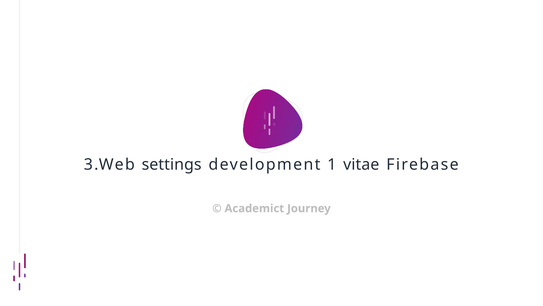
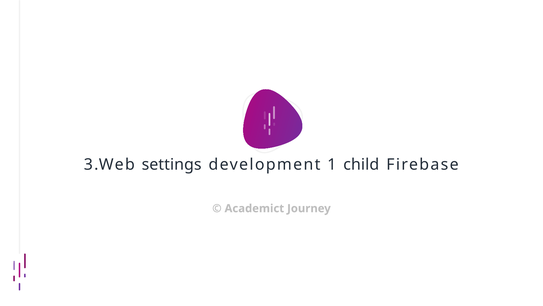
vitae: vitae -> child
